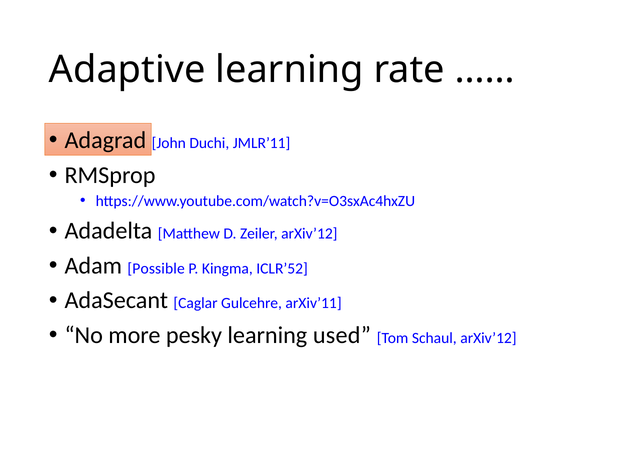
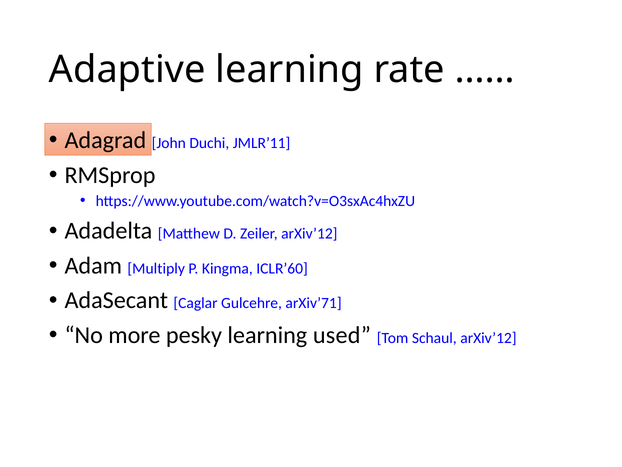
Possible: Possible -> Multiply
ICLR’52: ICLR’52 -> ICLR’60
arXiv’11: arXiv’11 -> arXiv’71
